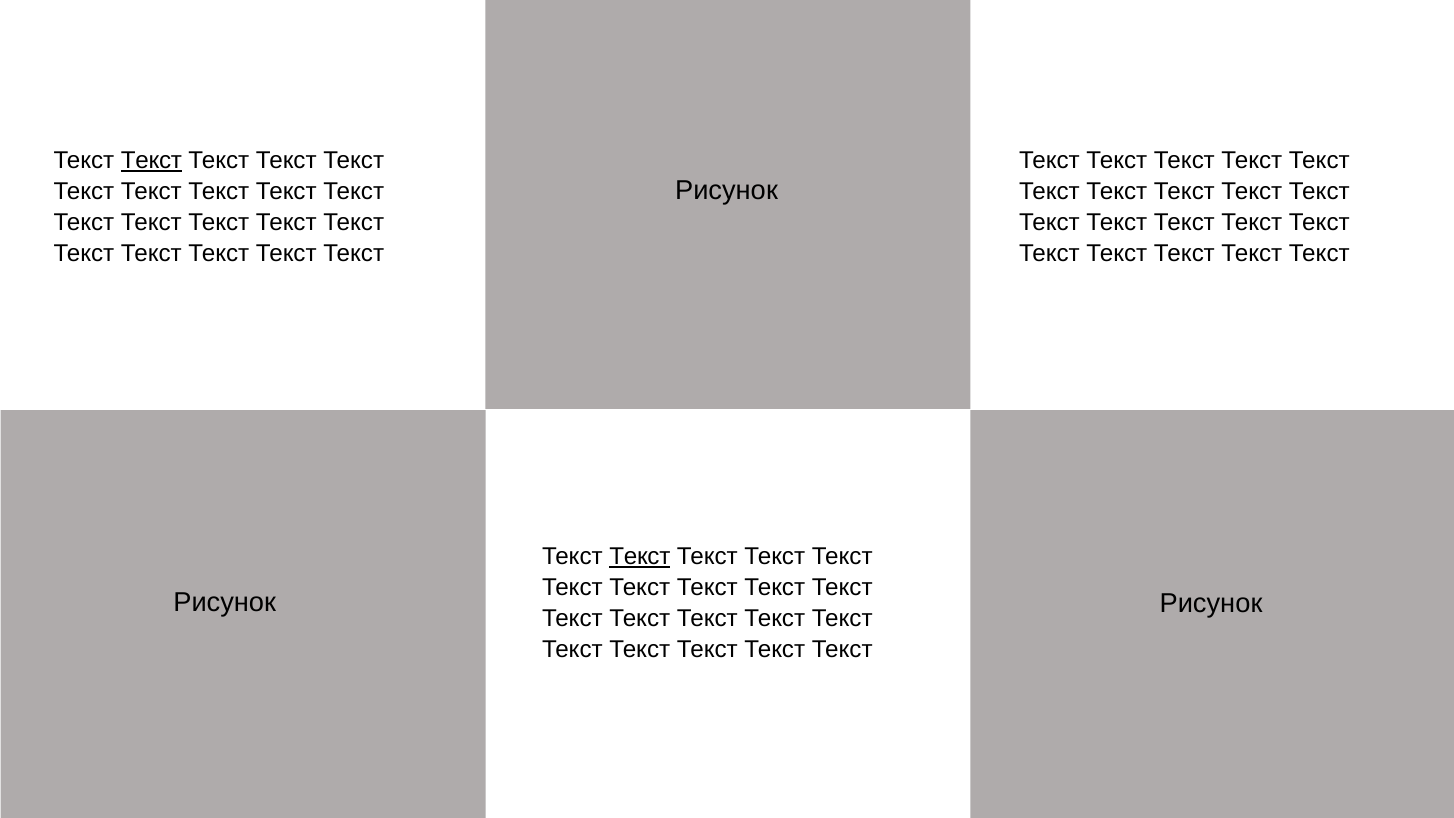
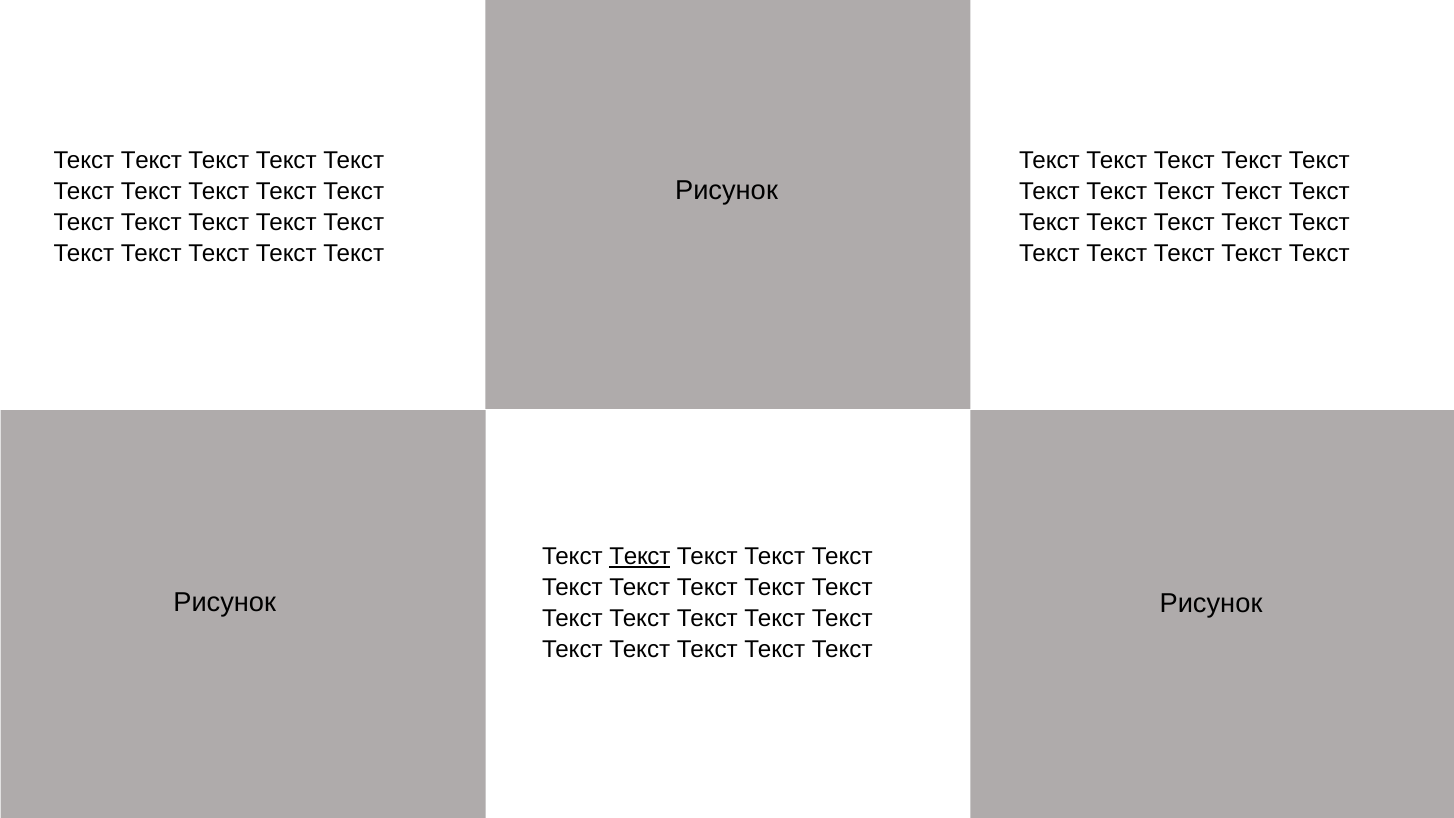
Текст at (151, 161) underline: present -> none
